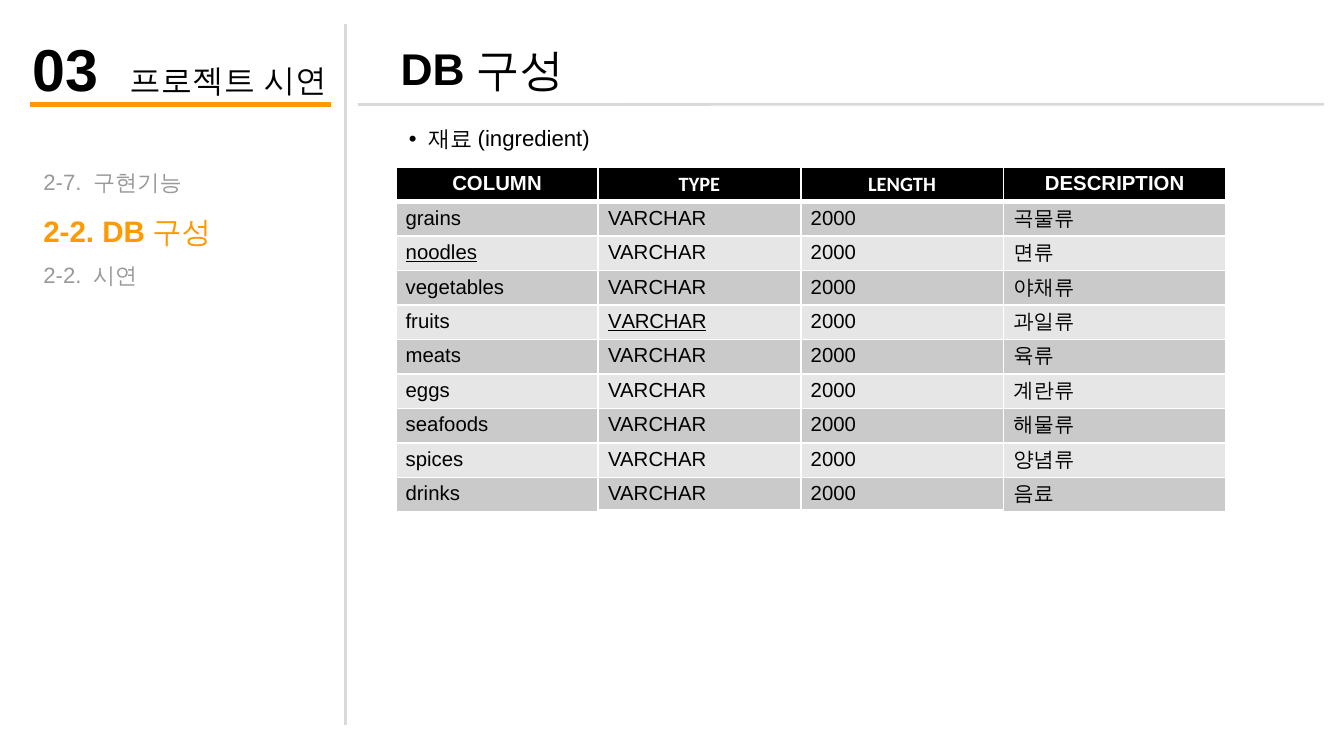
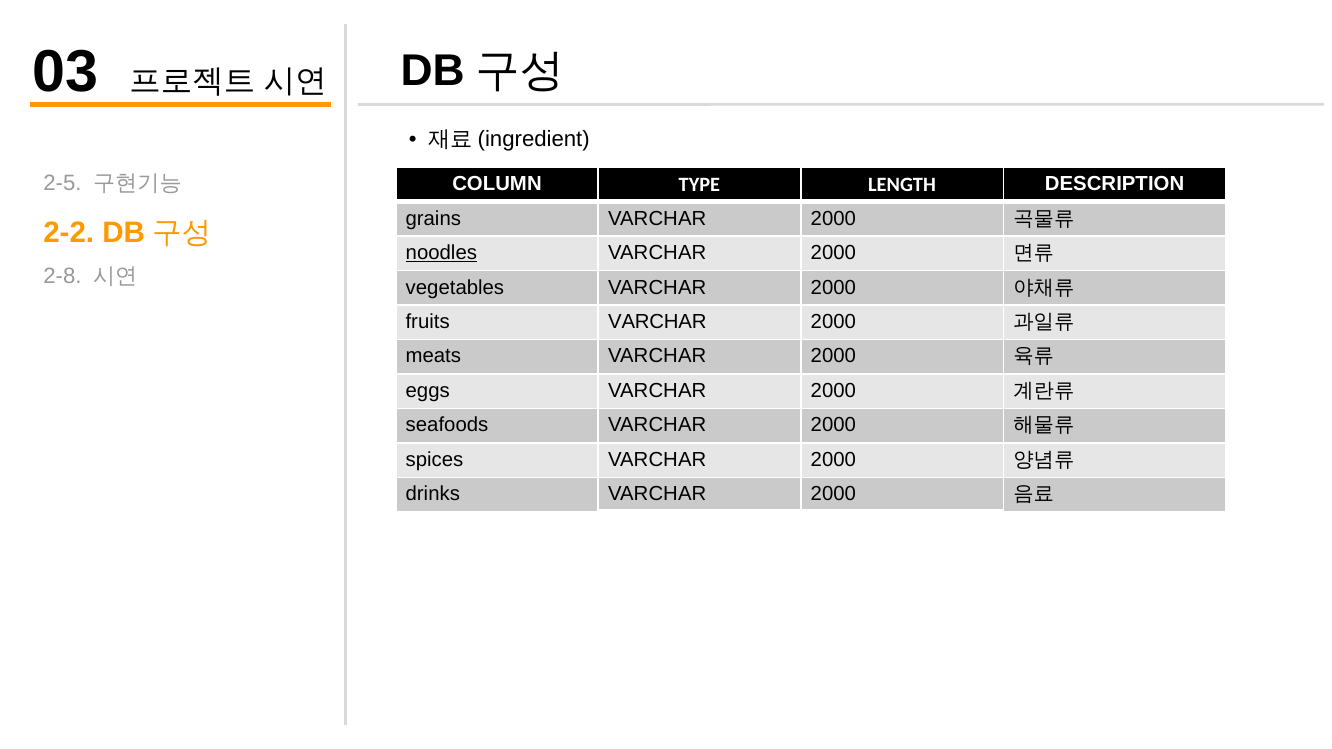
2-7: 2-7 -> 2-5
2-2 at (62, 276): 2-2 -> 2-8
VARCHAR at (657, 322) underline: present -> none
